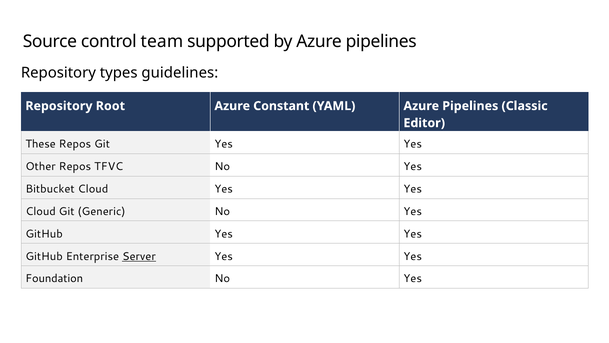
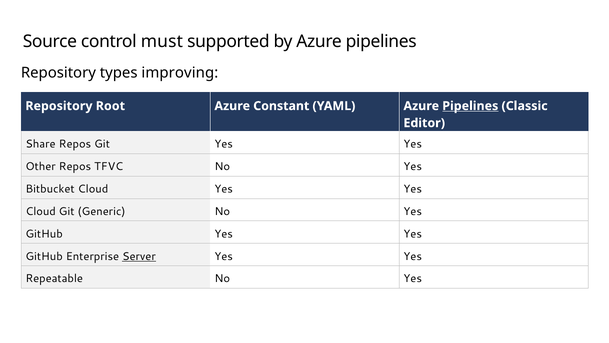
team: team -> must
guidelines: guidelines -> improving
Pipelines at (470, 106) underline: none -> present
These: These -> Share
Foundation: Foundation -> Repeatable
